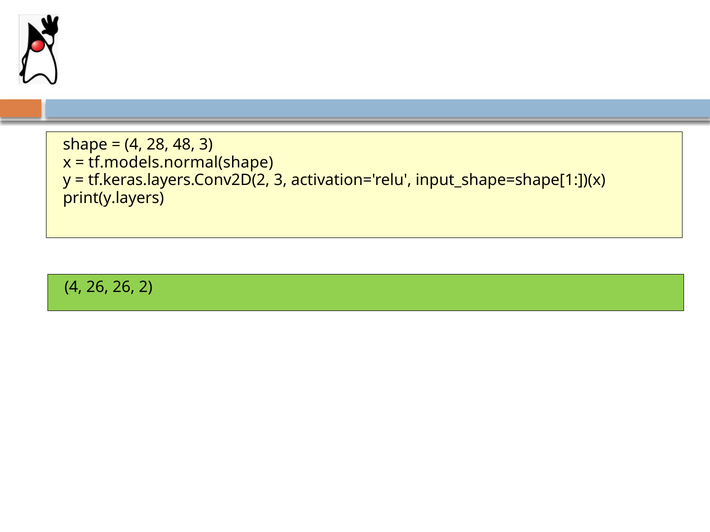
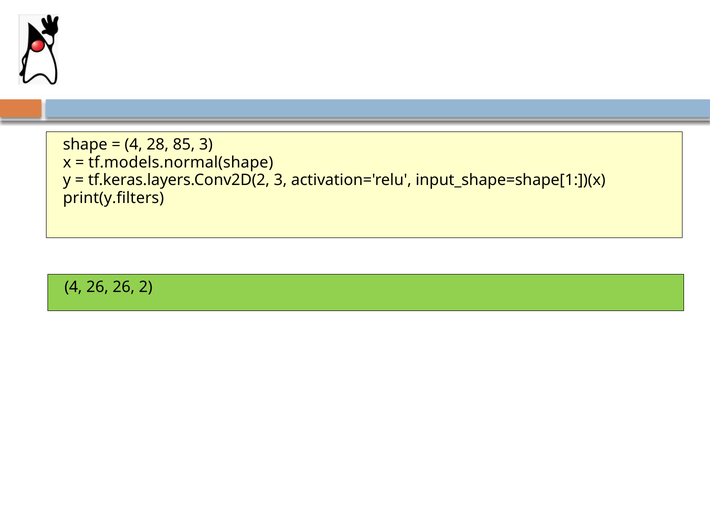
48: 48 -> 85
print(y.layers: print(y.layers -> print(y.filters
